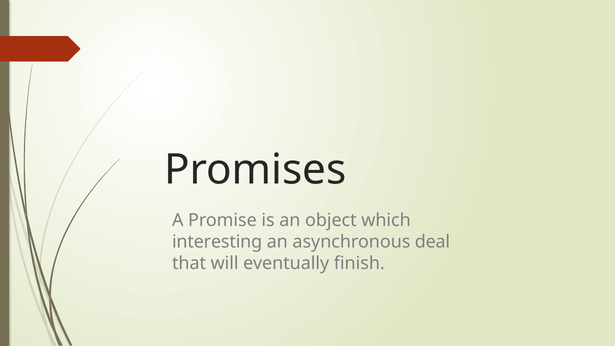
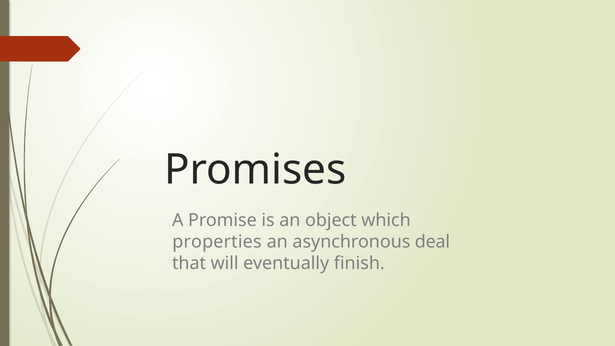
interesting: interesting -> properties
